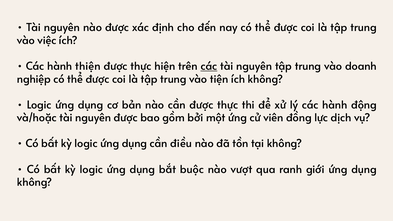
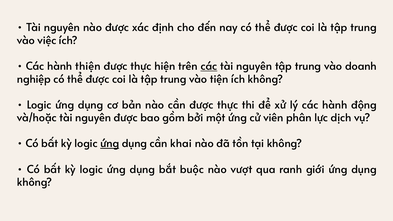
đồng: đồng -> phân
ứng at (110, 144) underline: none -> present
điều: điều -> khai
